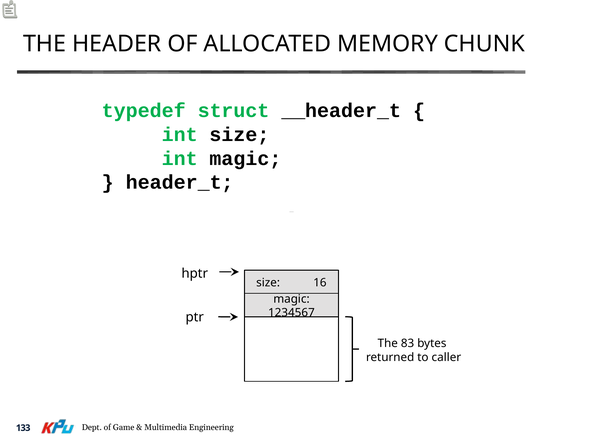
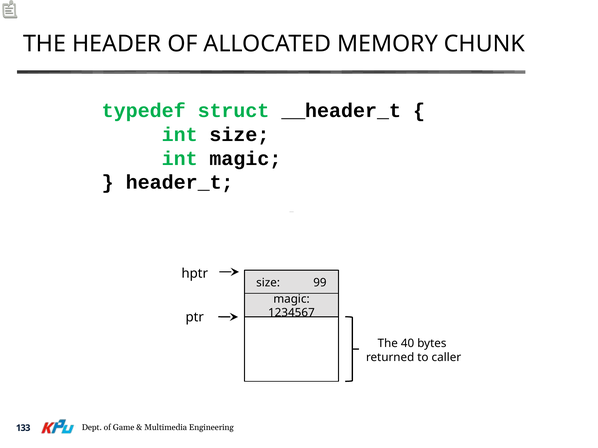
16: 16 -> 99
83: 83 -> 40
